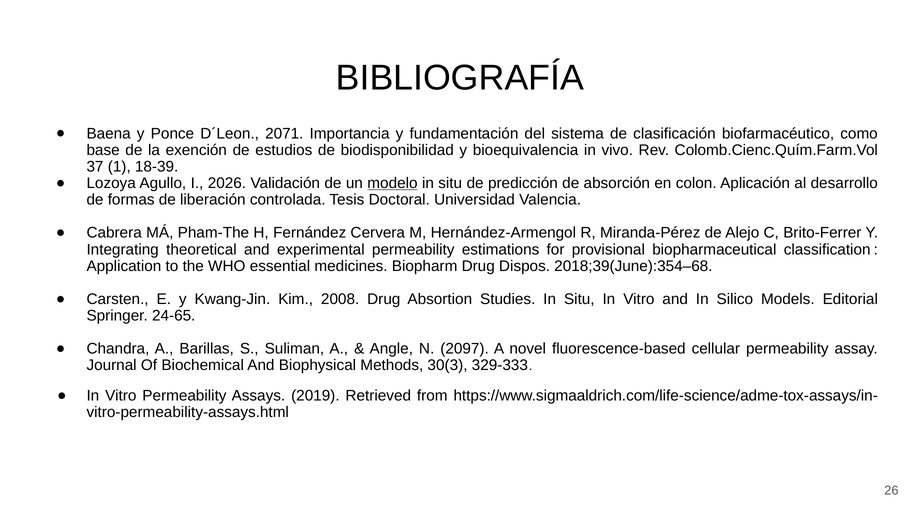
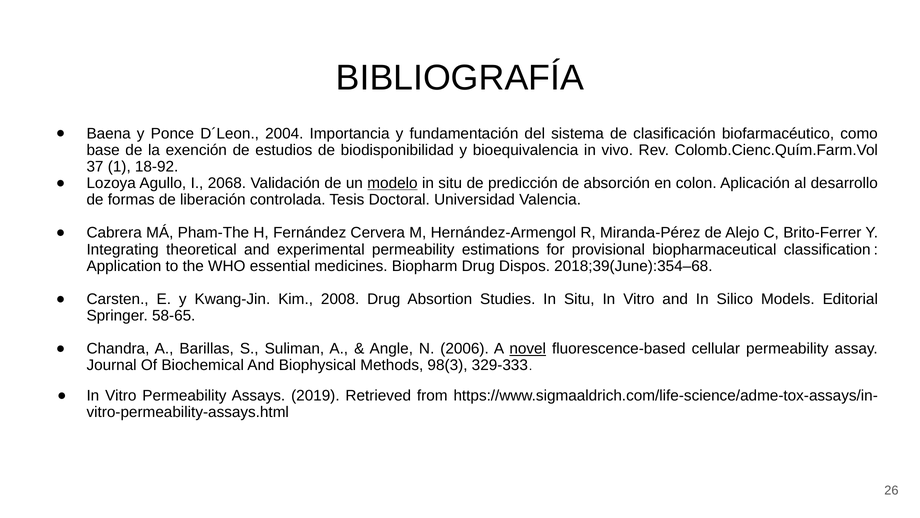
2071: 2071 -> 2004
18-39: 18-39 -> 18-92
2026: 2026 -> 2068
24-65: 24-65 -> 58-65
2097: 2097 -> 2006
novel underline: none -> present
30(3: 30(3 -> 98(3
